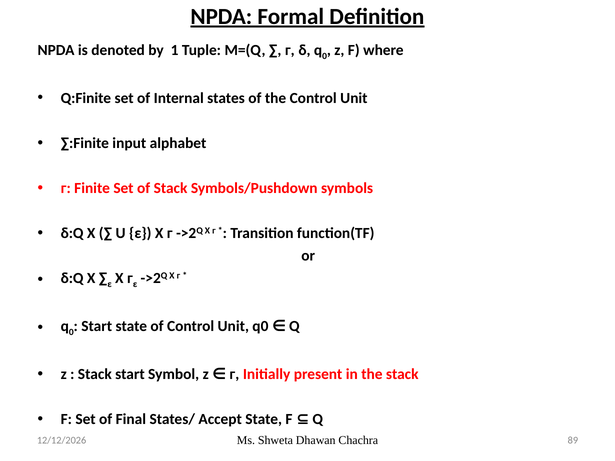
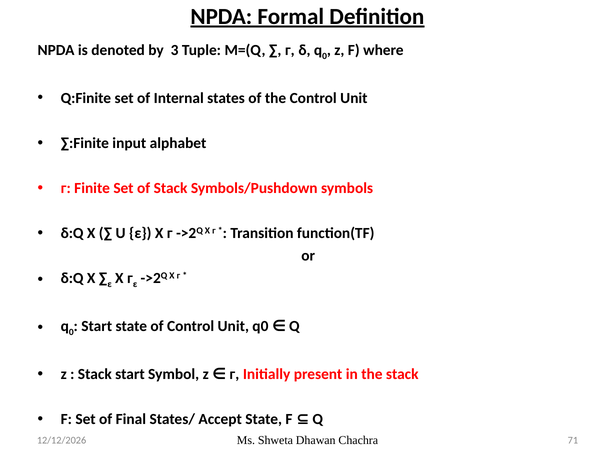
1: 1 -> 3
89: 89 -> 71
